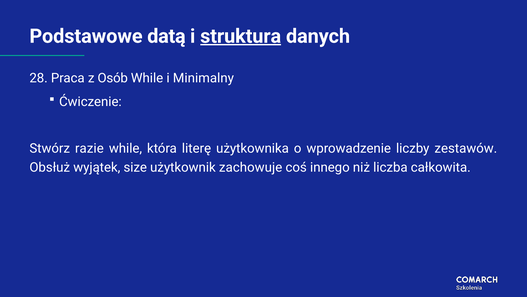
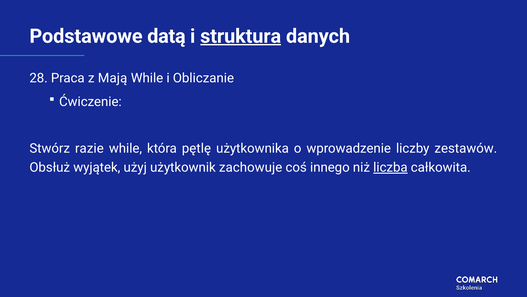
Osób: Osób -> Mają
Minimalny: Minimalny -> Obliczanie
literę: literę -> pętlę
size: size -> użyj
liczba underline: none -> present
